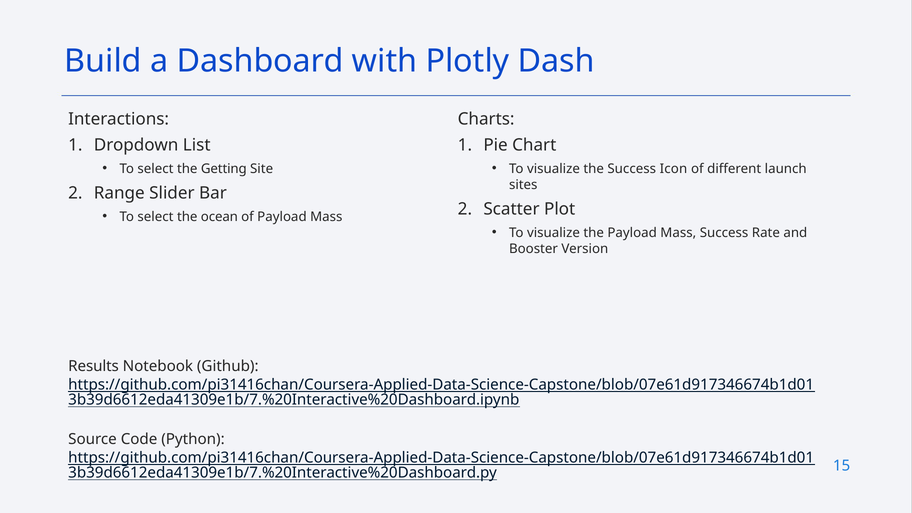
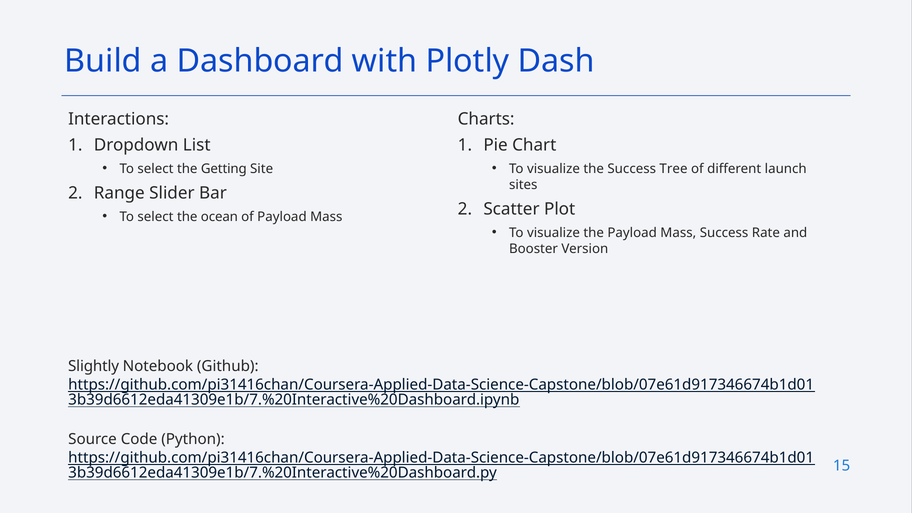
Icon: Icon -> Tree
Results: Results -> Slightly
